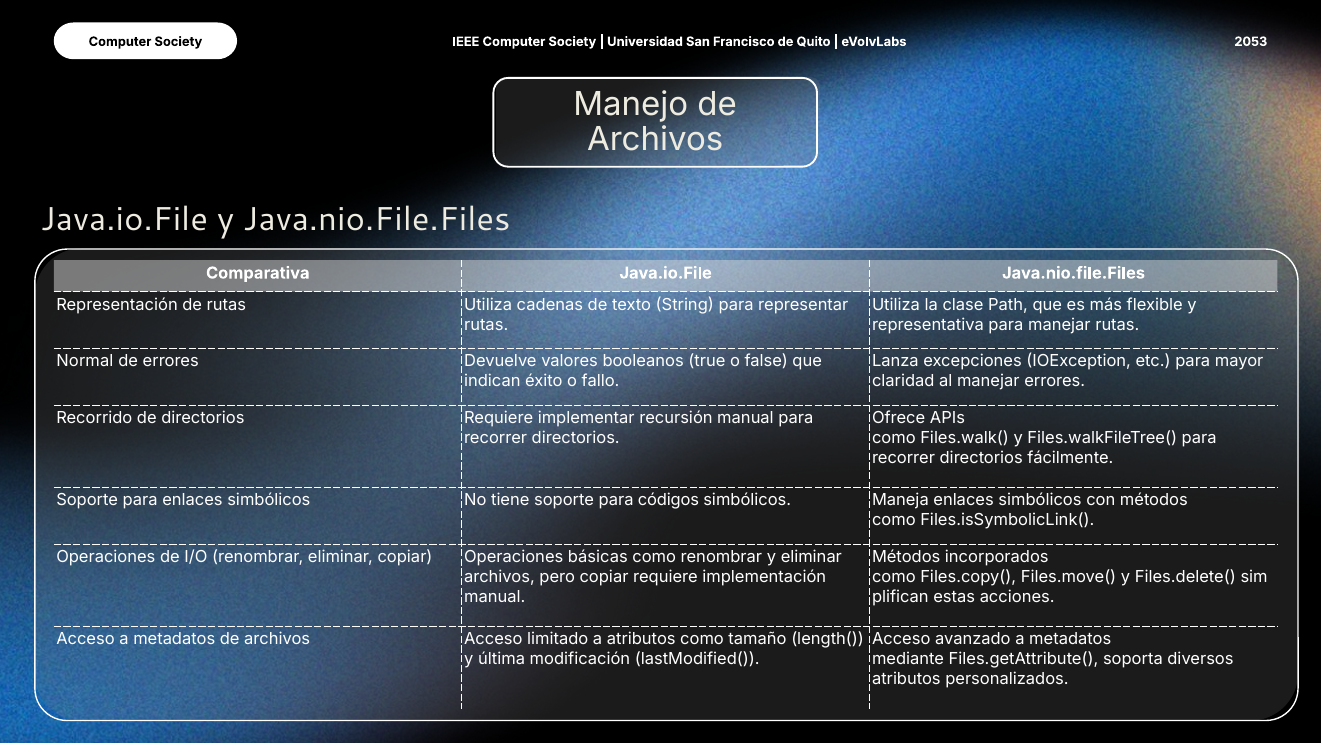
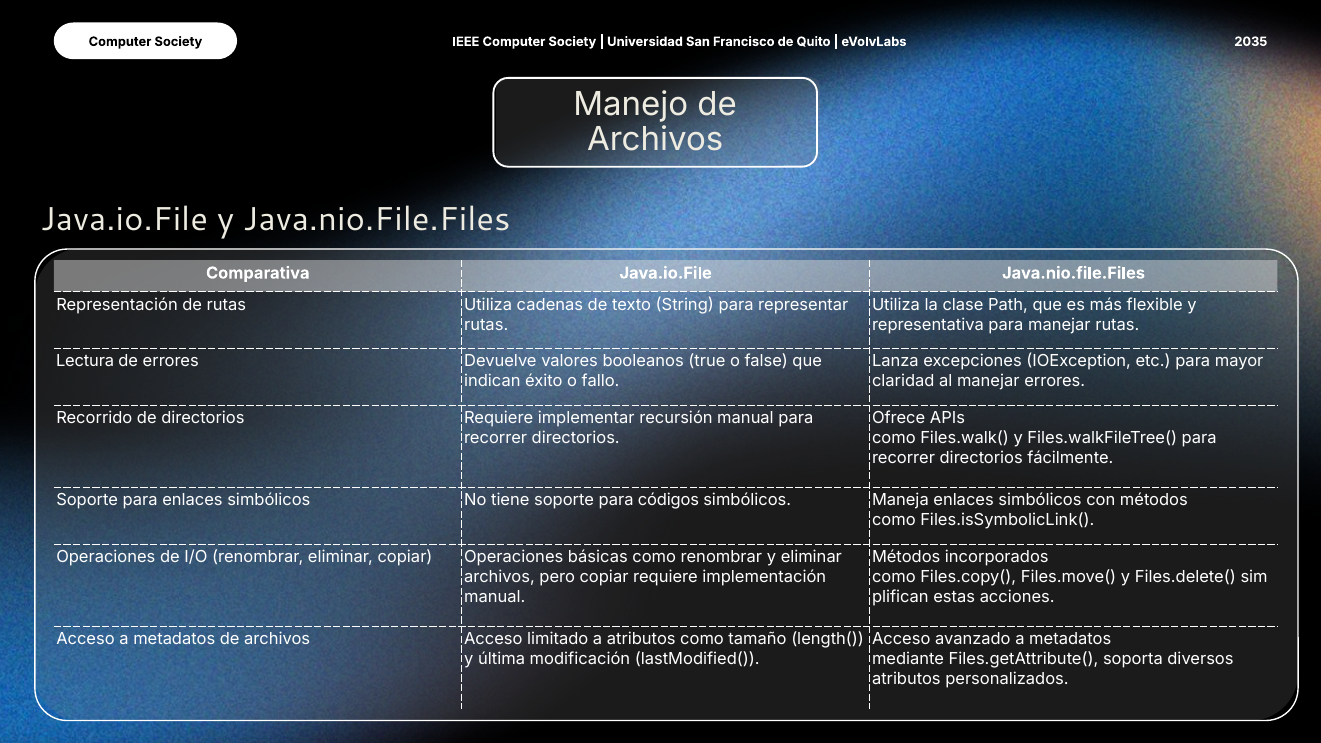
2053: 2053 -> 2035
Normal: Normal -> Lectura
